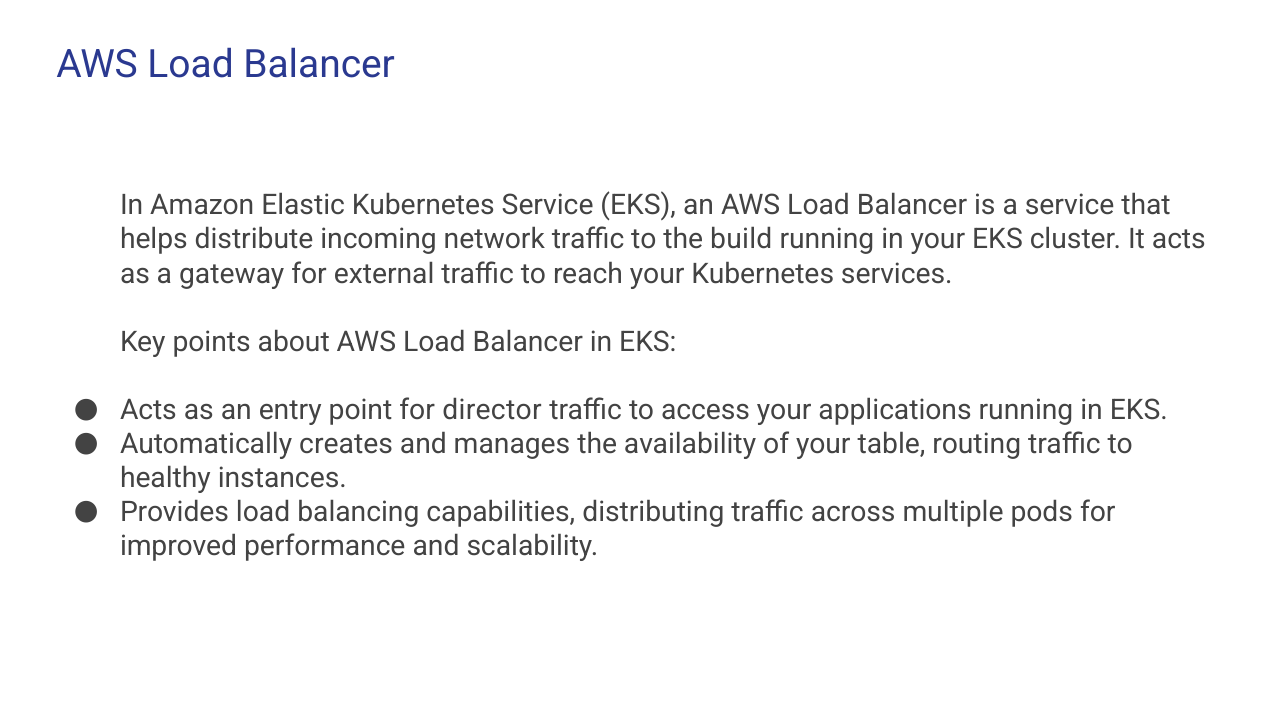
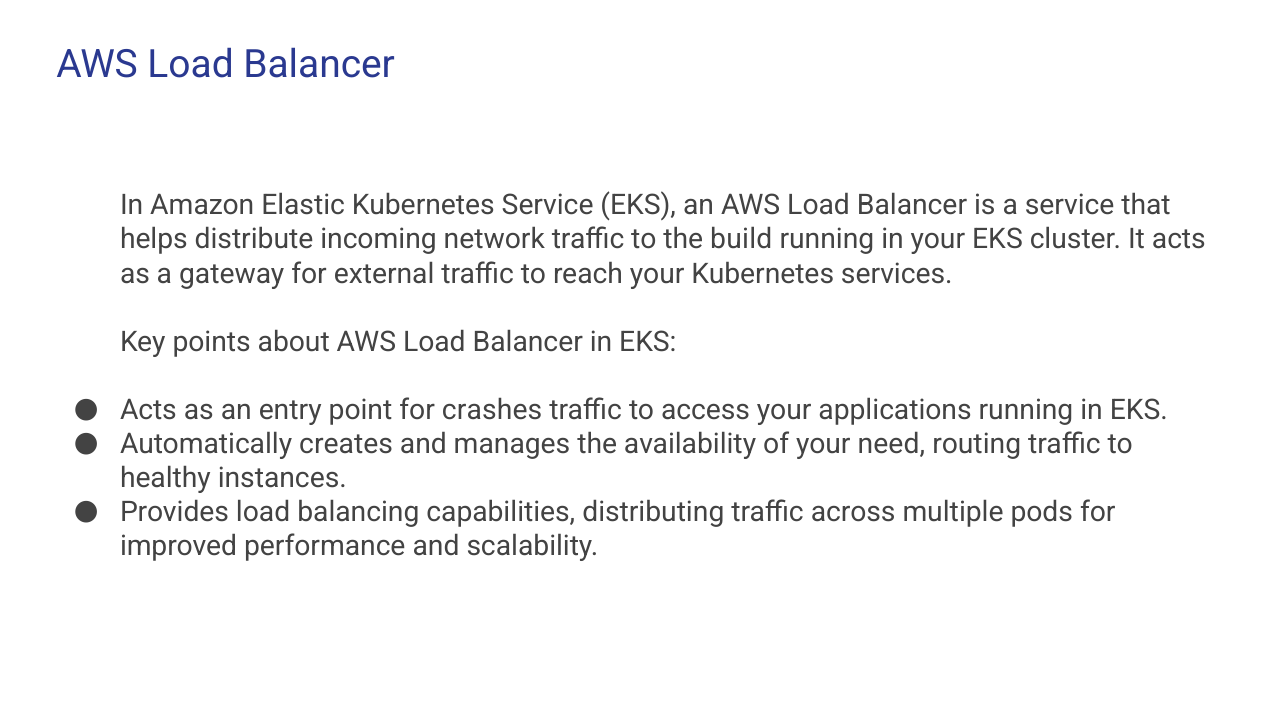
director: director -> crashes
table: table -> need
